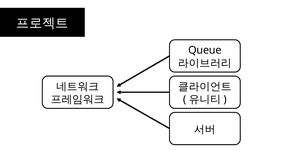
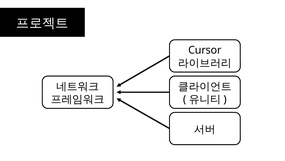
Queue: Queue -> Cursor
